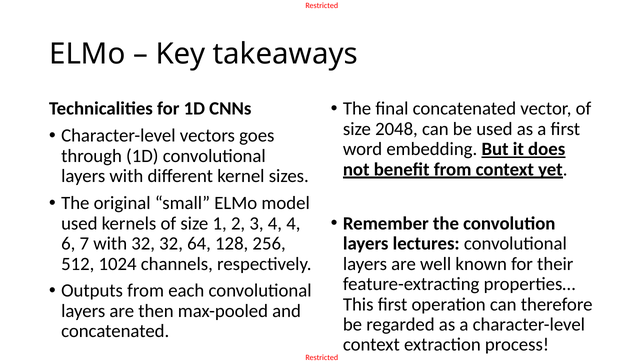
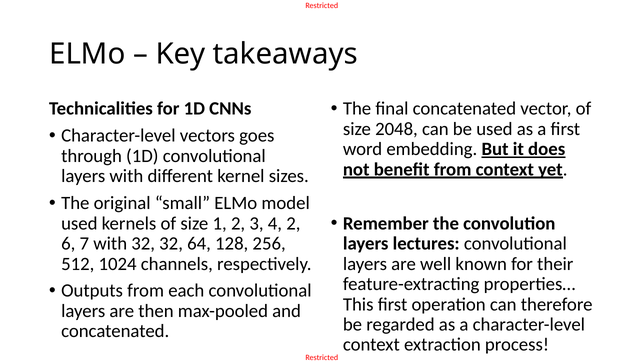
4 4: 4 -> 2
